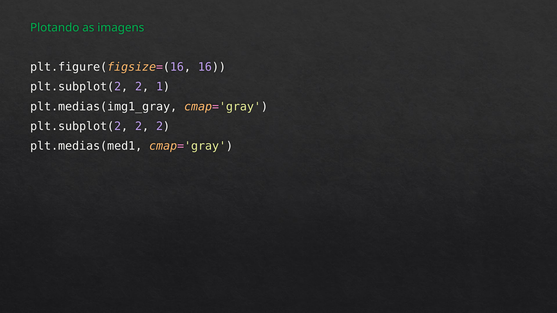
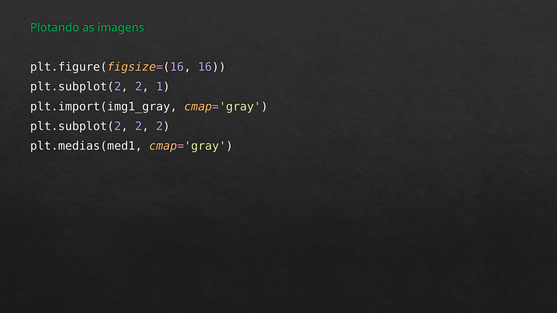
plt.medias(img1_gray: plt.medias(img1_gray -> plt.import(img1_gray
